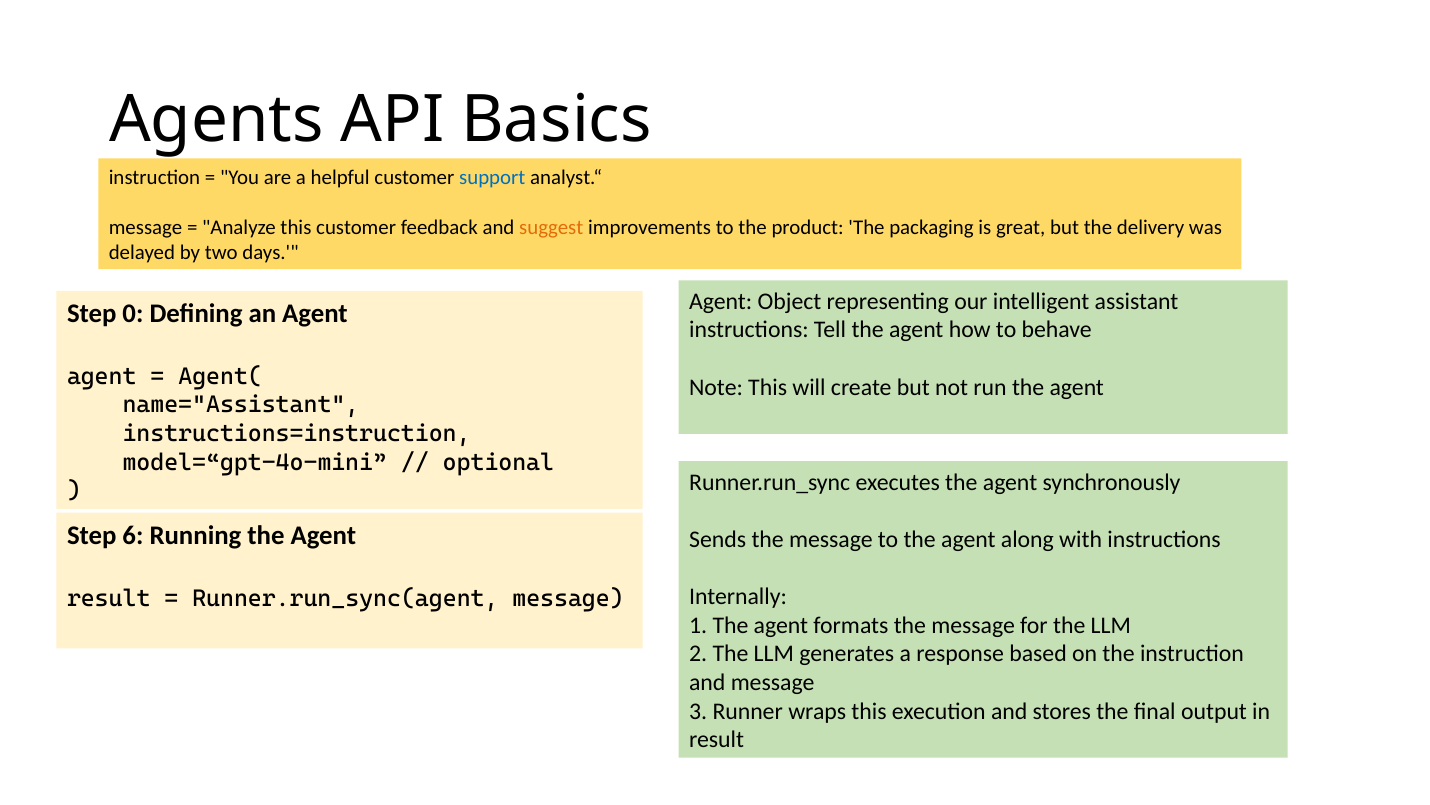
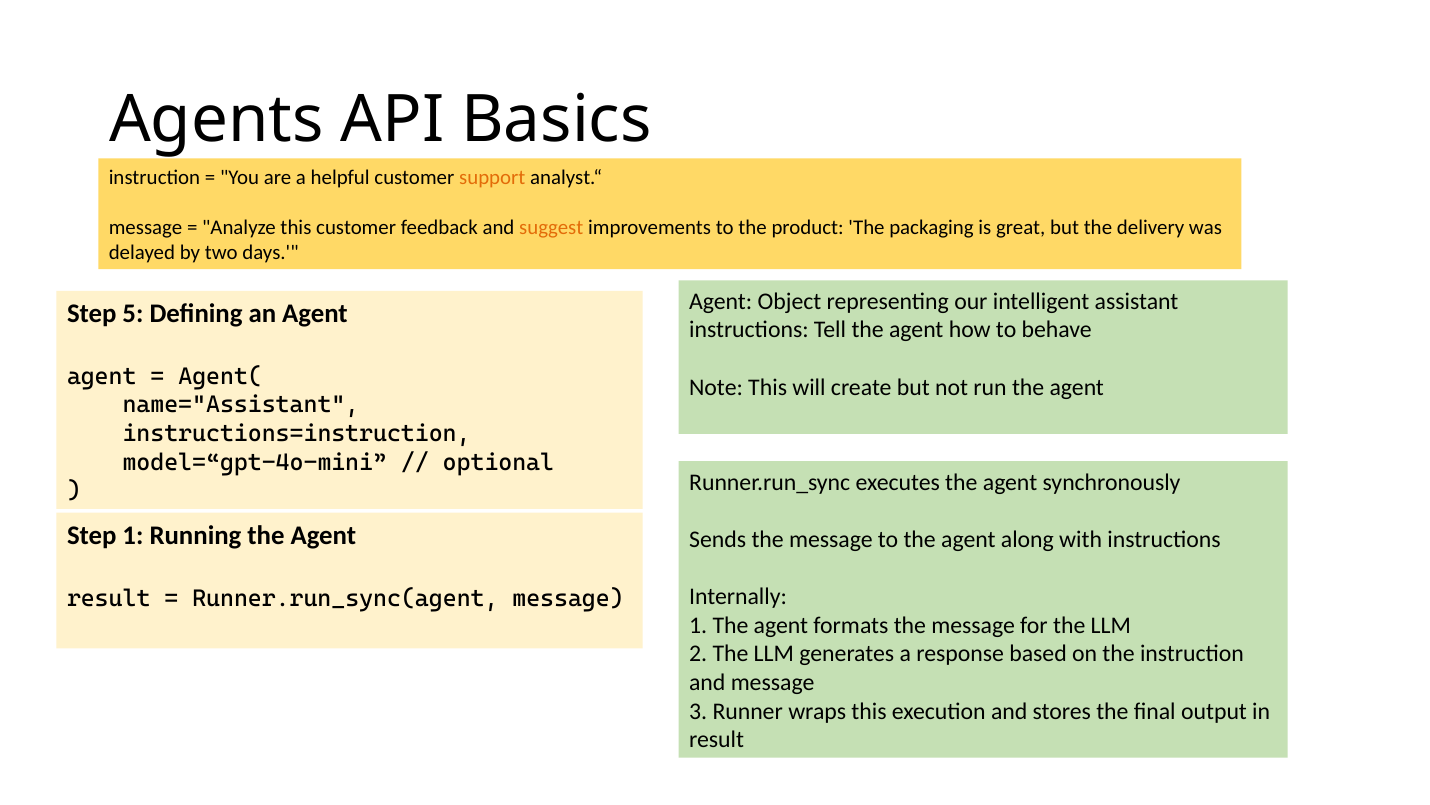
support colour: blue -> orange
0: 0 -> 5
Step 6: 6 -> 1
